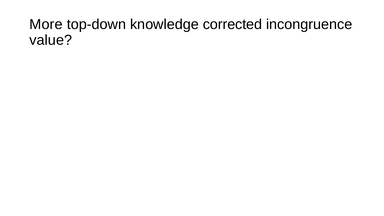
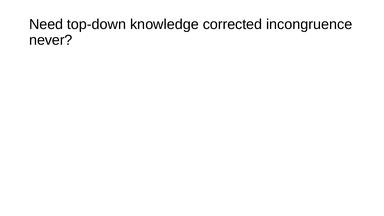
More: More -> Need
value: value -> never
